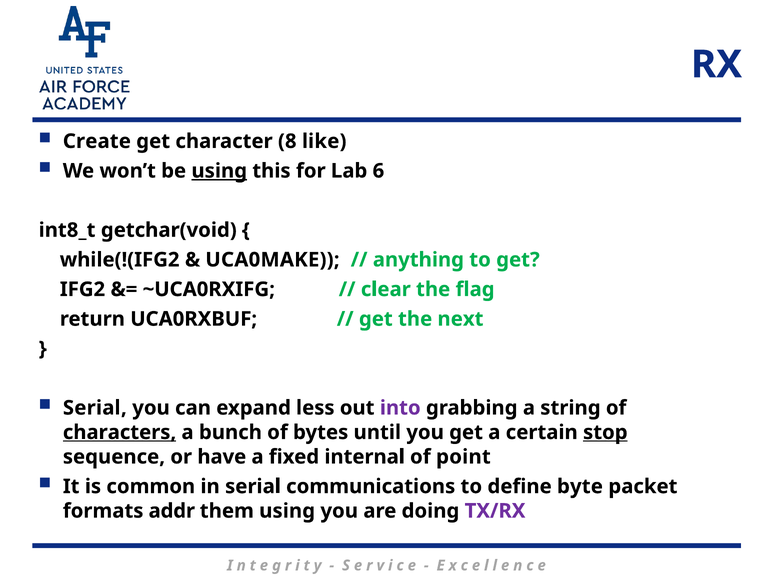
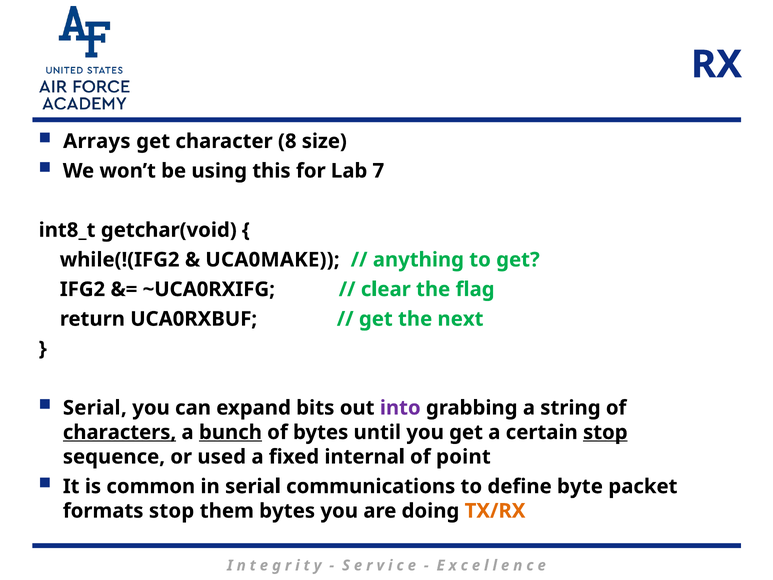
Create: Create -> Arrays
like: like -> size
using at (219, 171) underline: present -> none
6: 6 -> 7
less: less -> bits
bunch underline: none -> present
have: have -> used
formats addr: addr -> stop
them using: using -> bytes
TX/RX colour: purple -> orange
